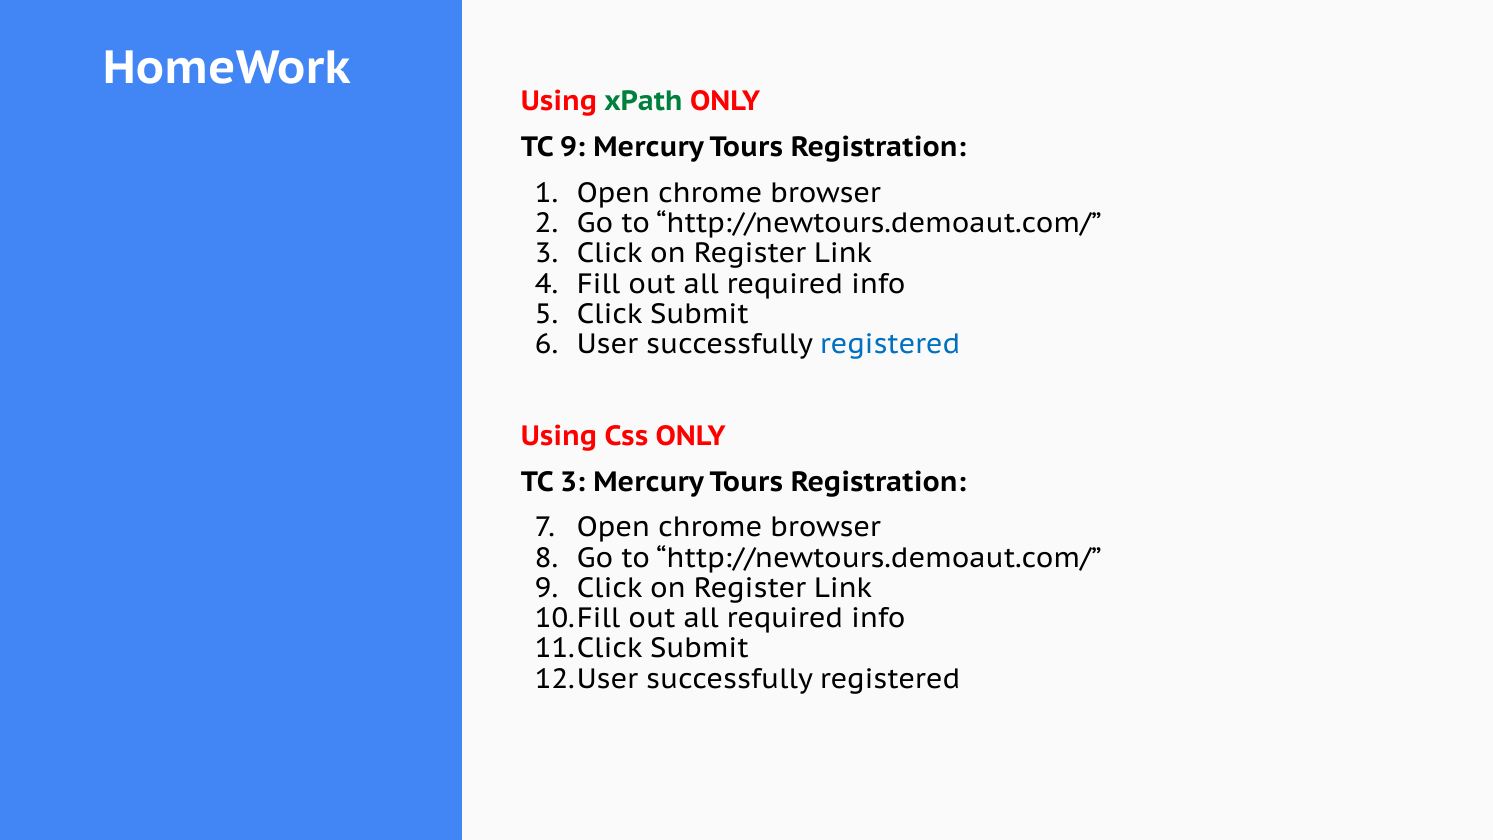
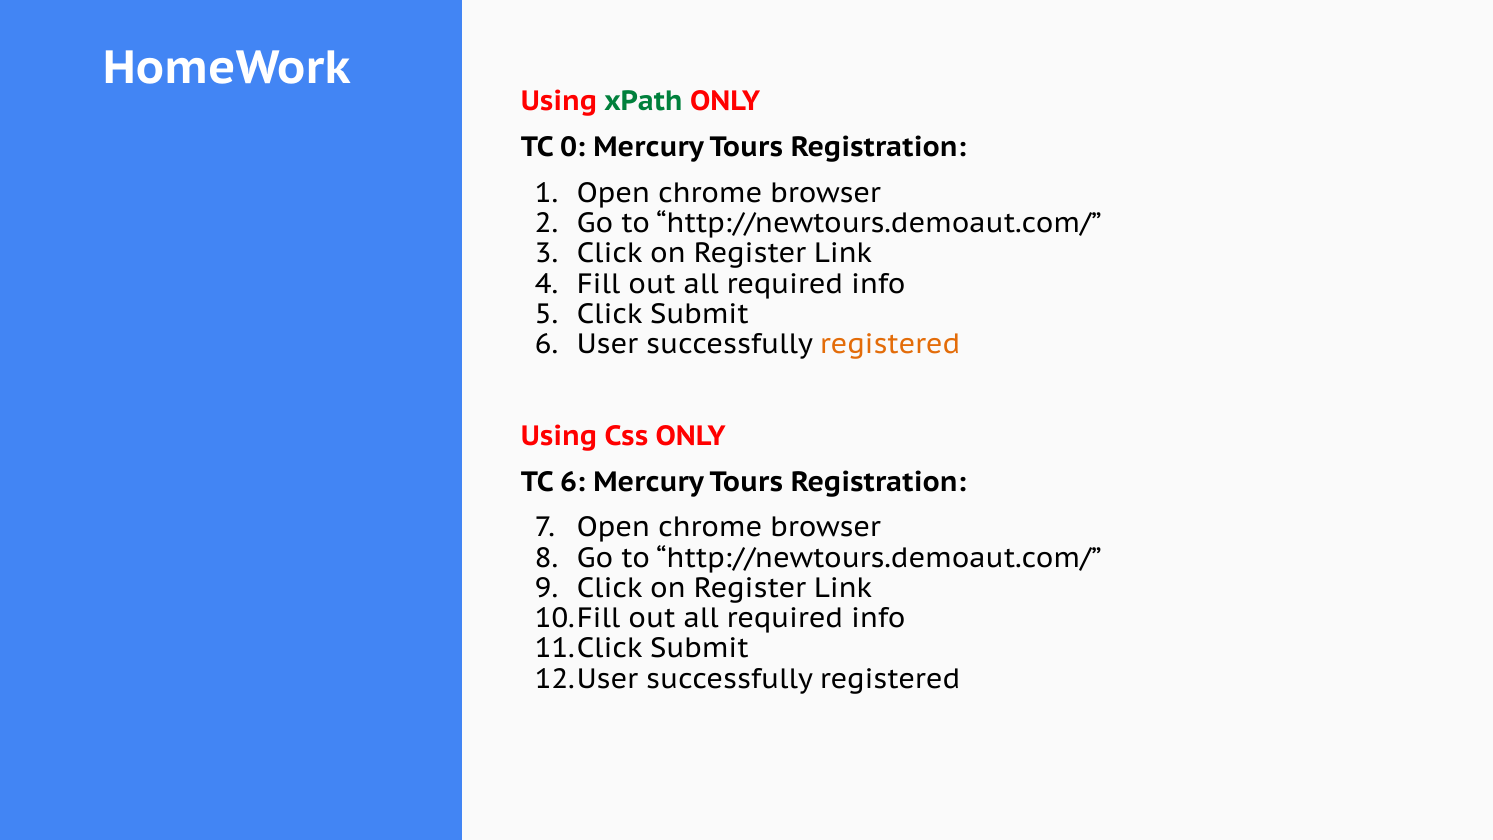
TC 9: 9 -> 0
registered at (890, 344) colour: blue -> orange
TC 3: 3 -> 6
